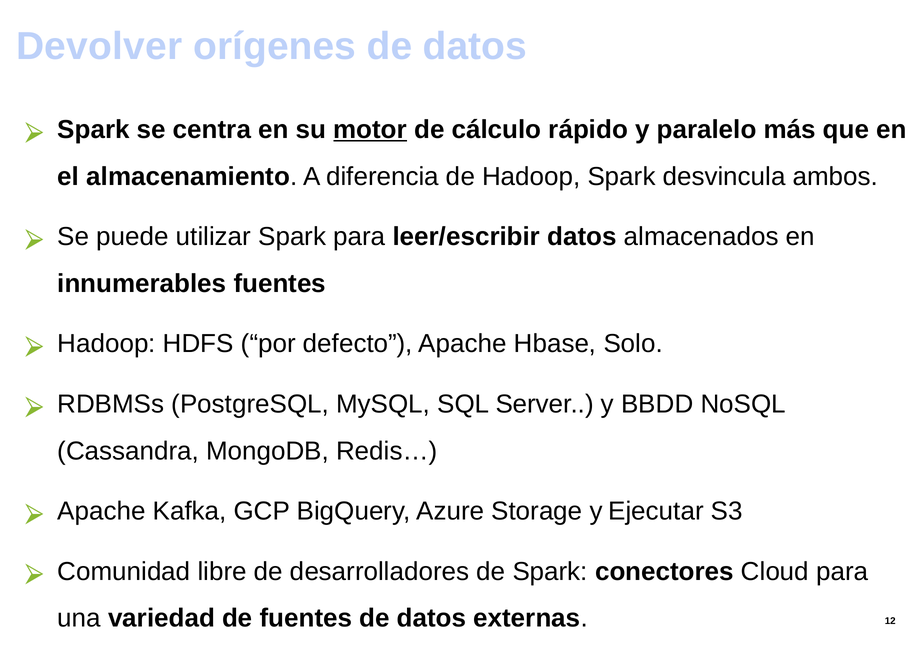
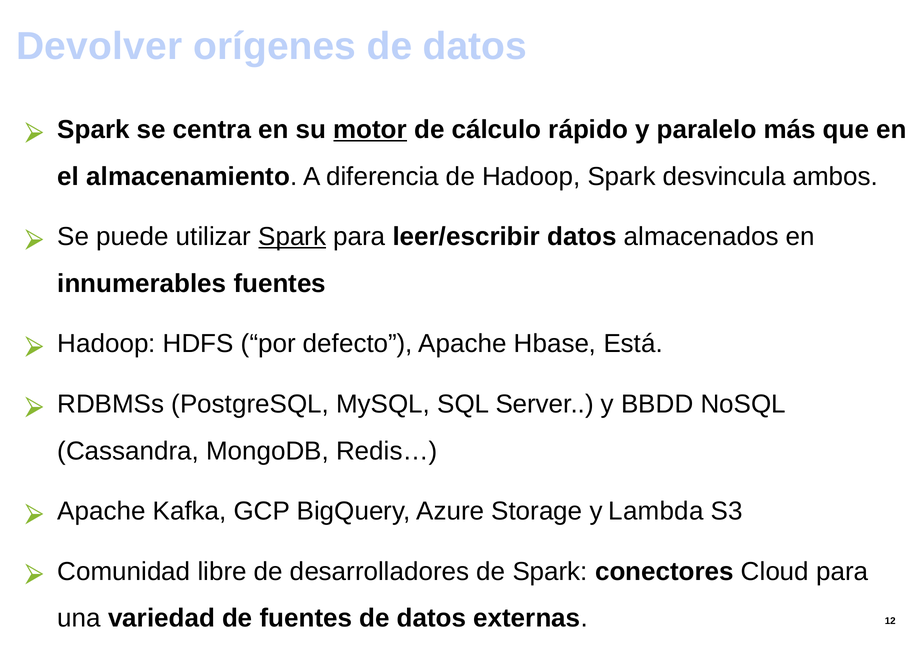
Spark at (292, 237) underline: none -> present
Solo: Solo -> Está
Ejecutar: Ejecutar -> Lambda
